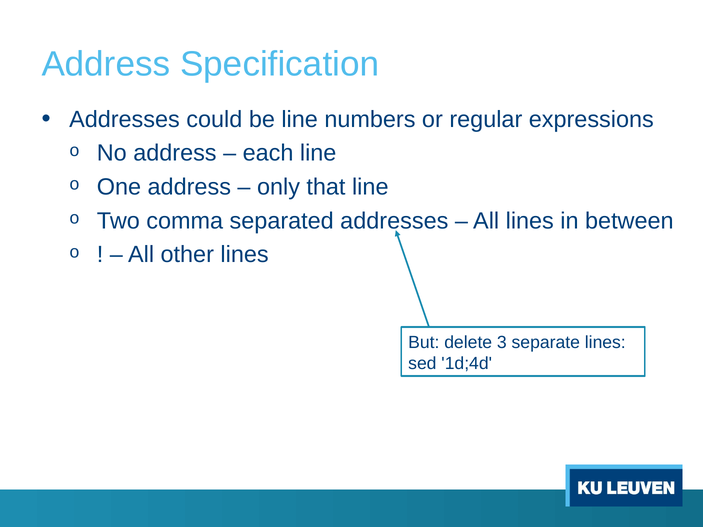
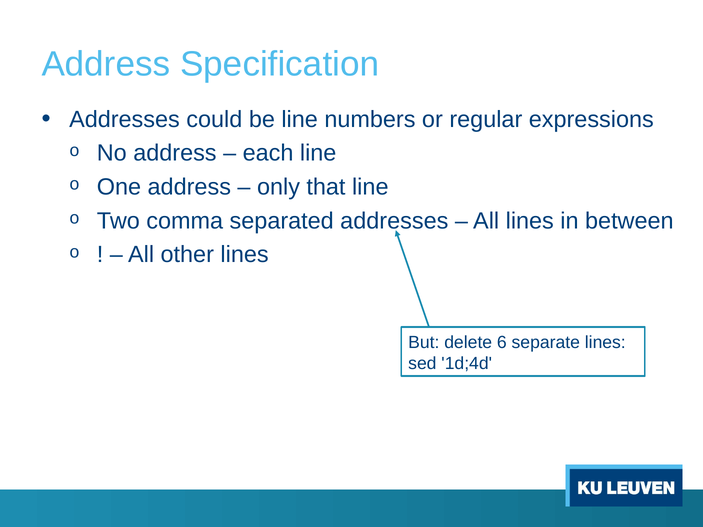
3: 3 -> 6
